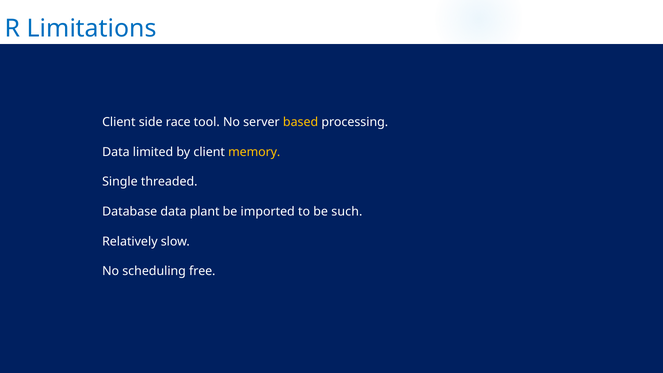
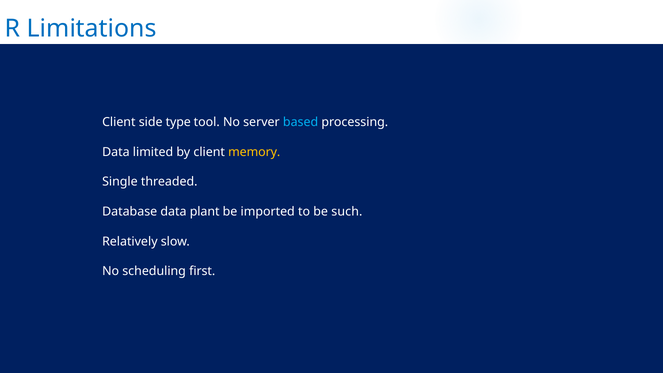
race: race -> type
based colour: yellow -> light blue
free: free -> first
